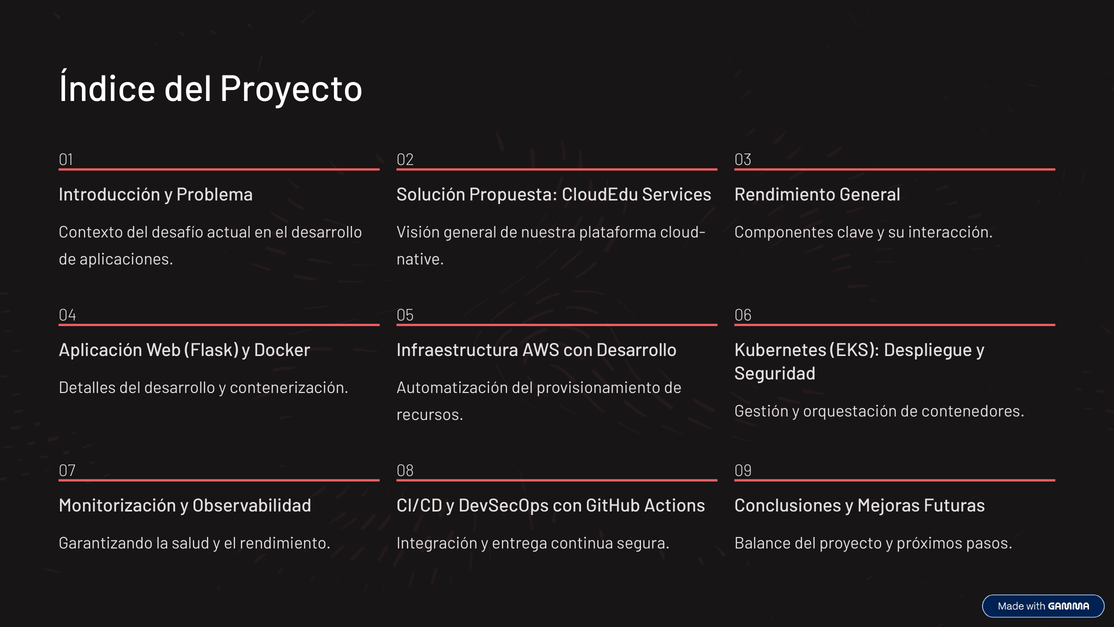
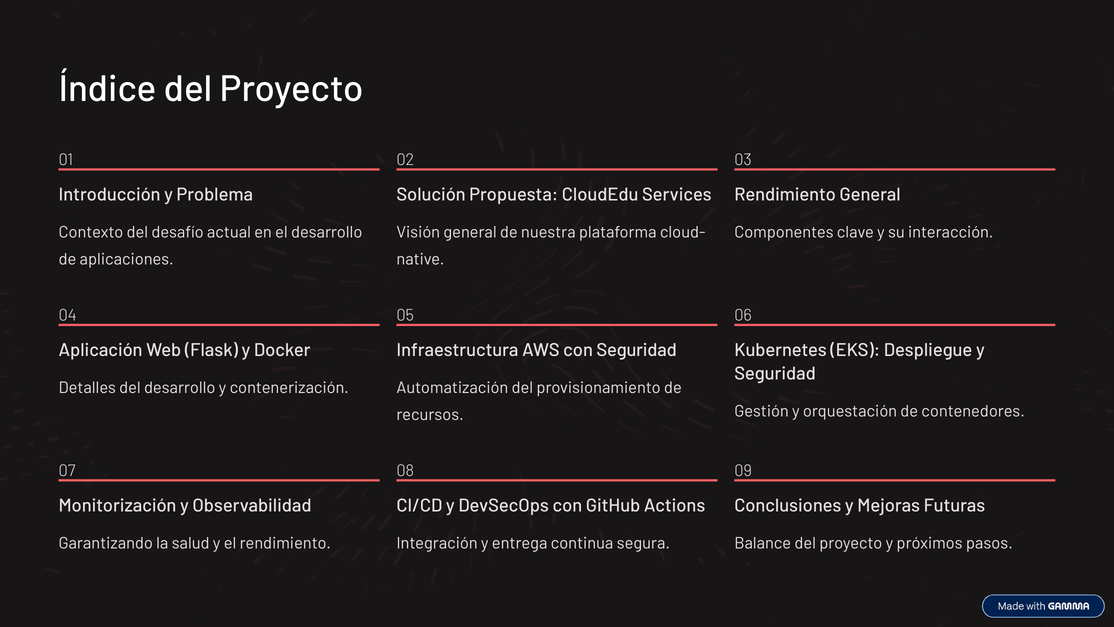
con Desarrollo: Desarrollo -> Seguridad
